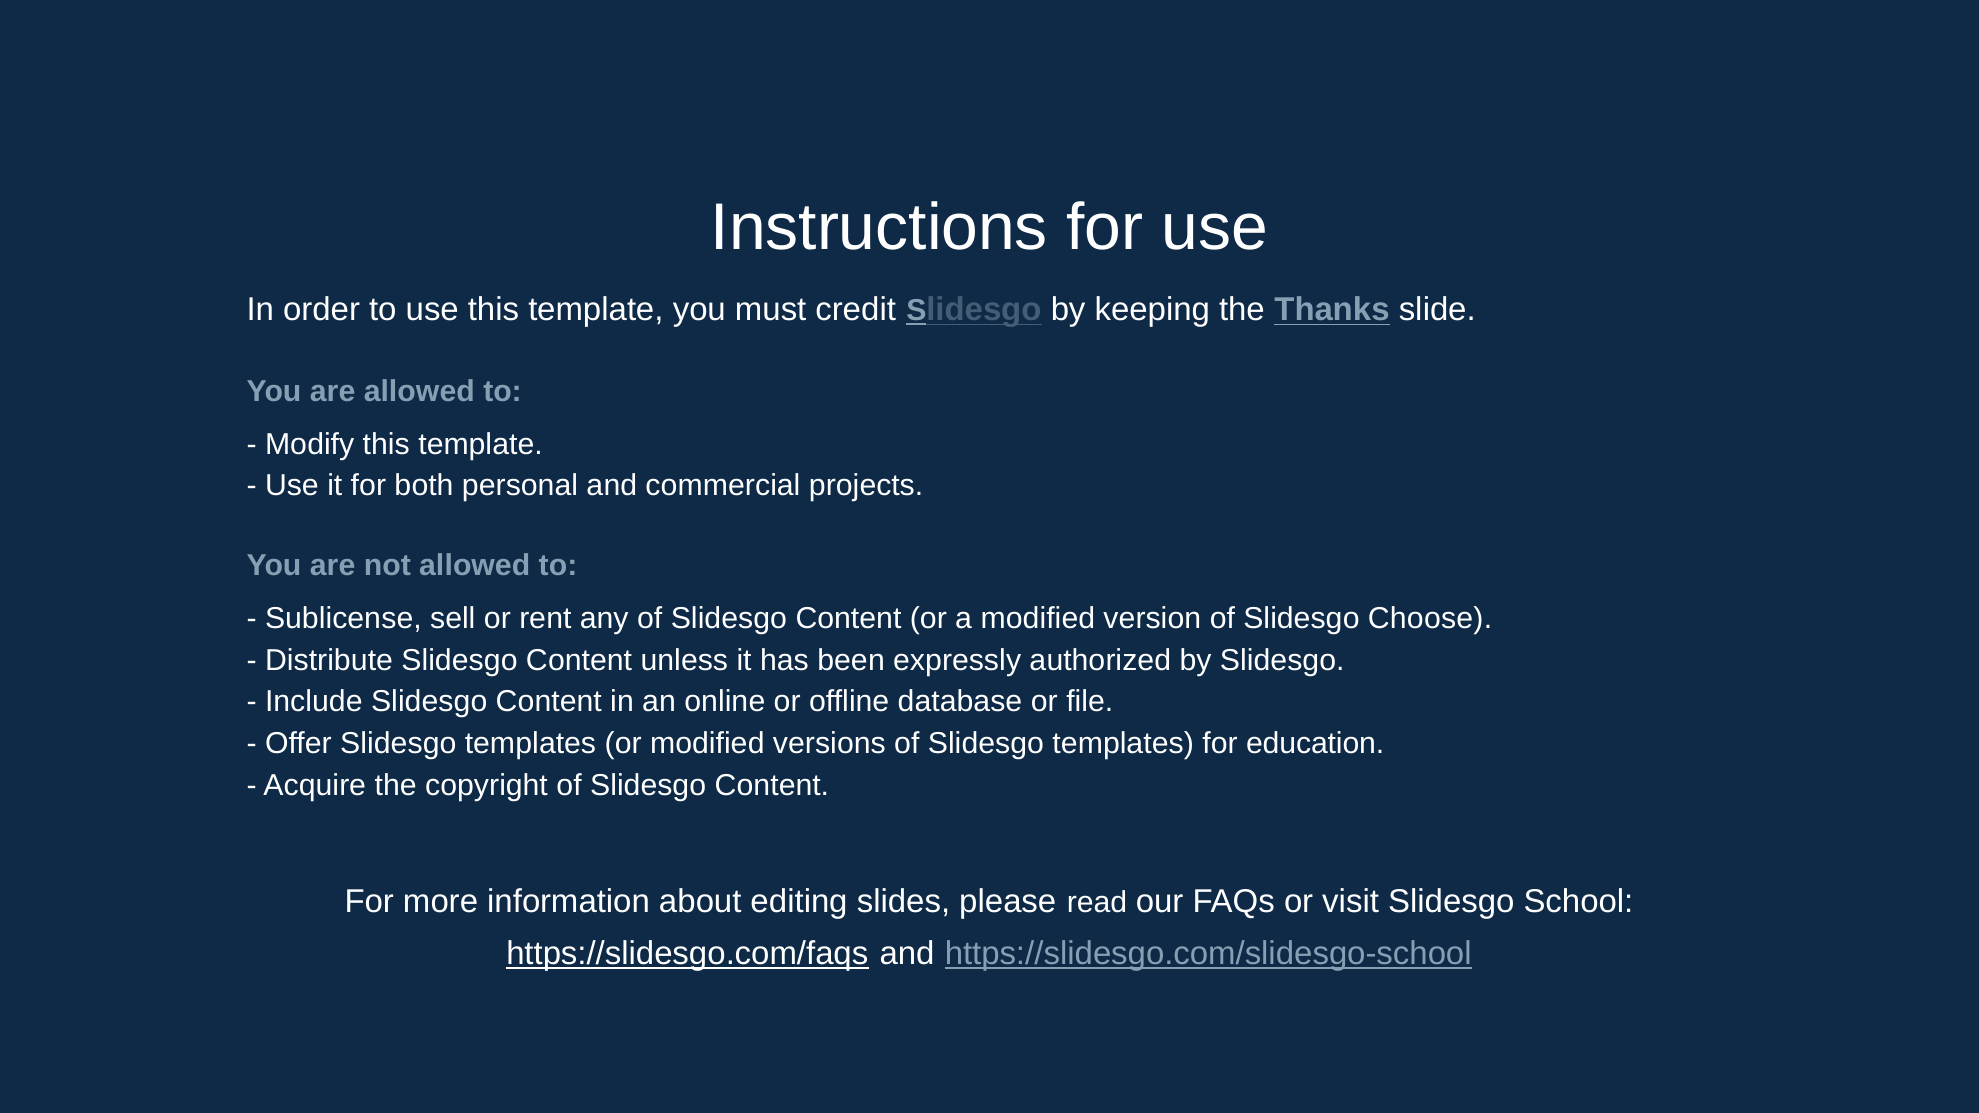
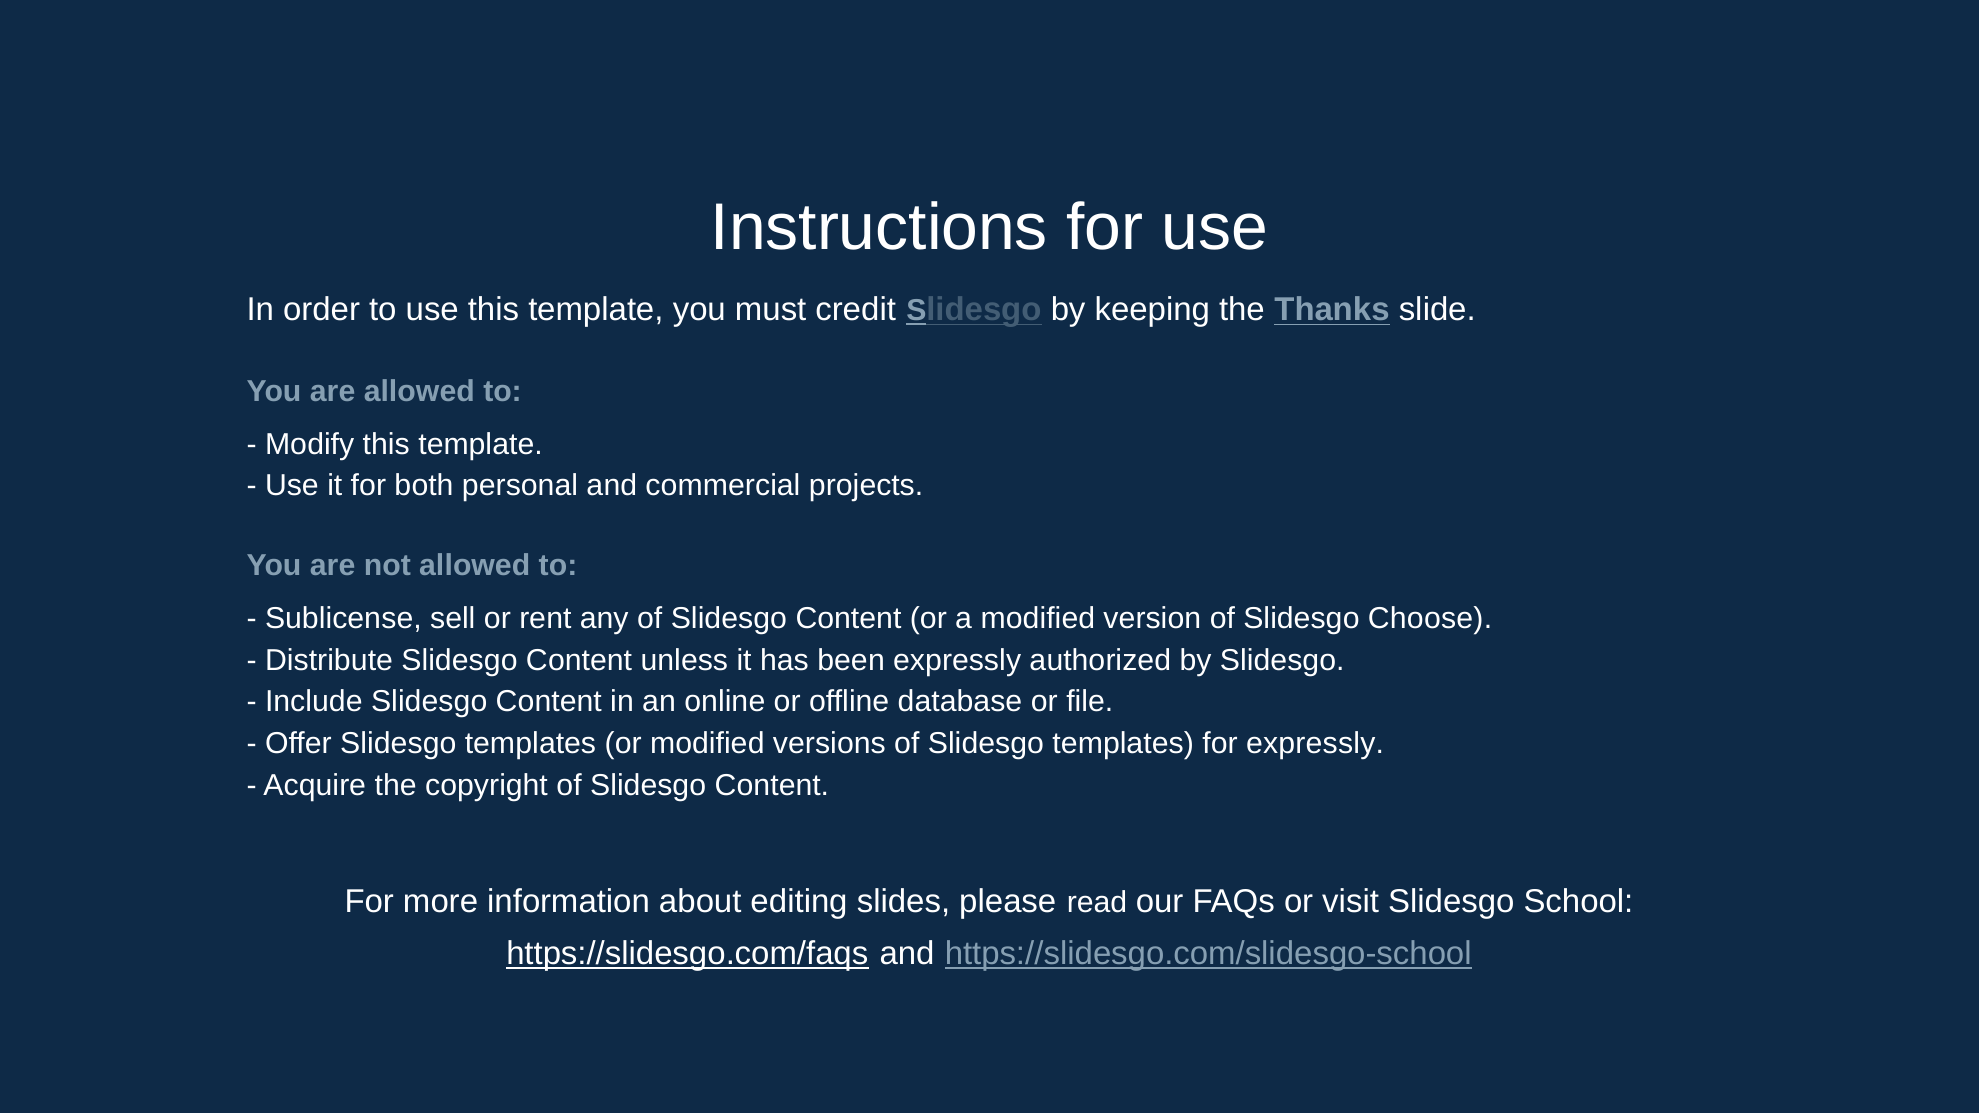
for education: education -> expressly
